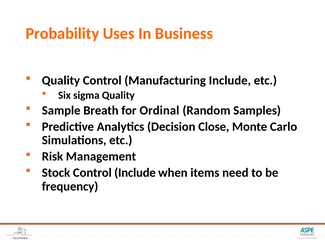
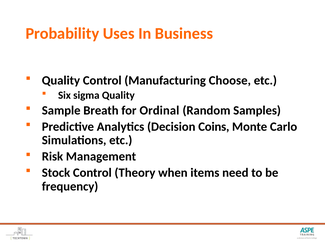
Manufacturing Include: Include -> Choose
Close: Close -> Coins
Control Include: Include -> Theory
